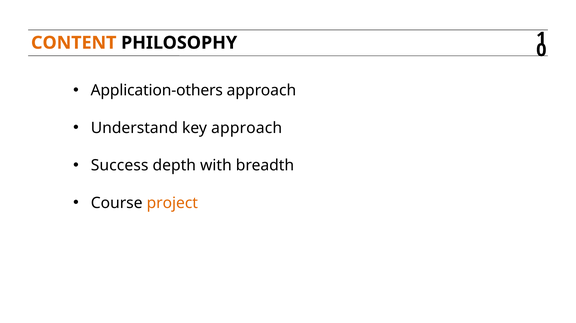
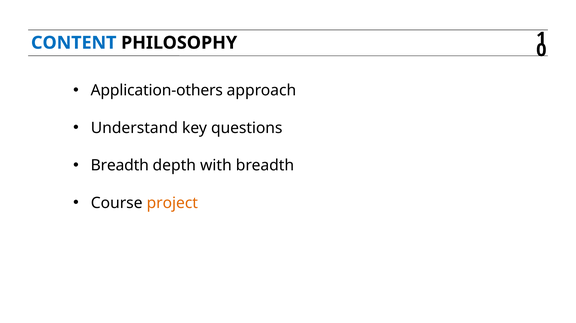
CONTENT colour: orange -> blue
key approach: approach -> questions
Success at (120, 166): Success -> Breadth
